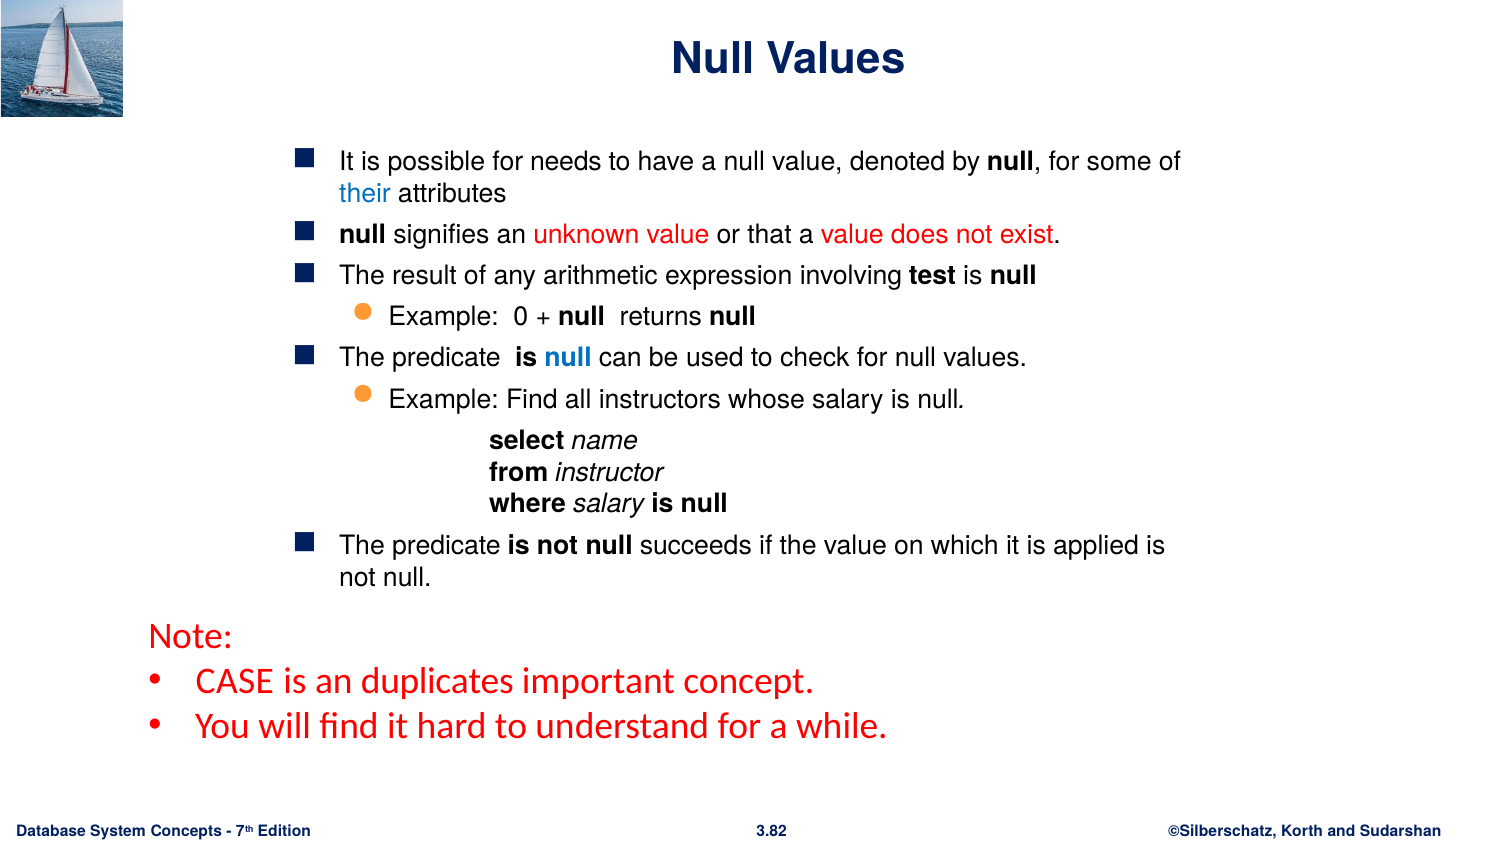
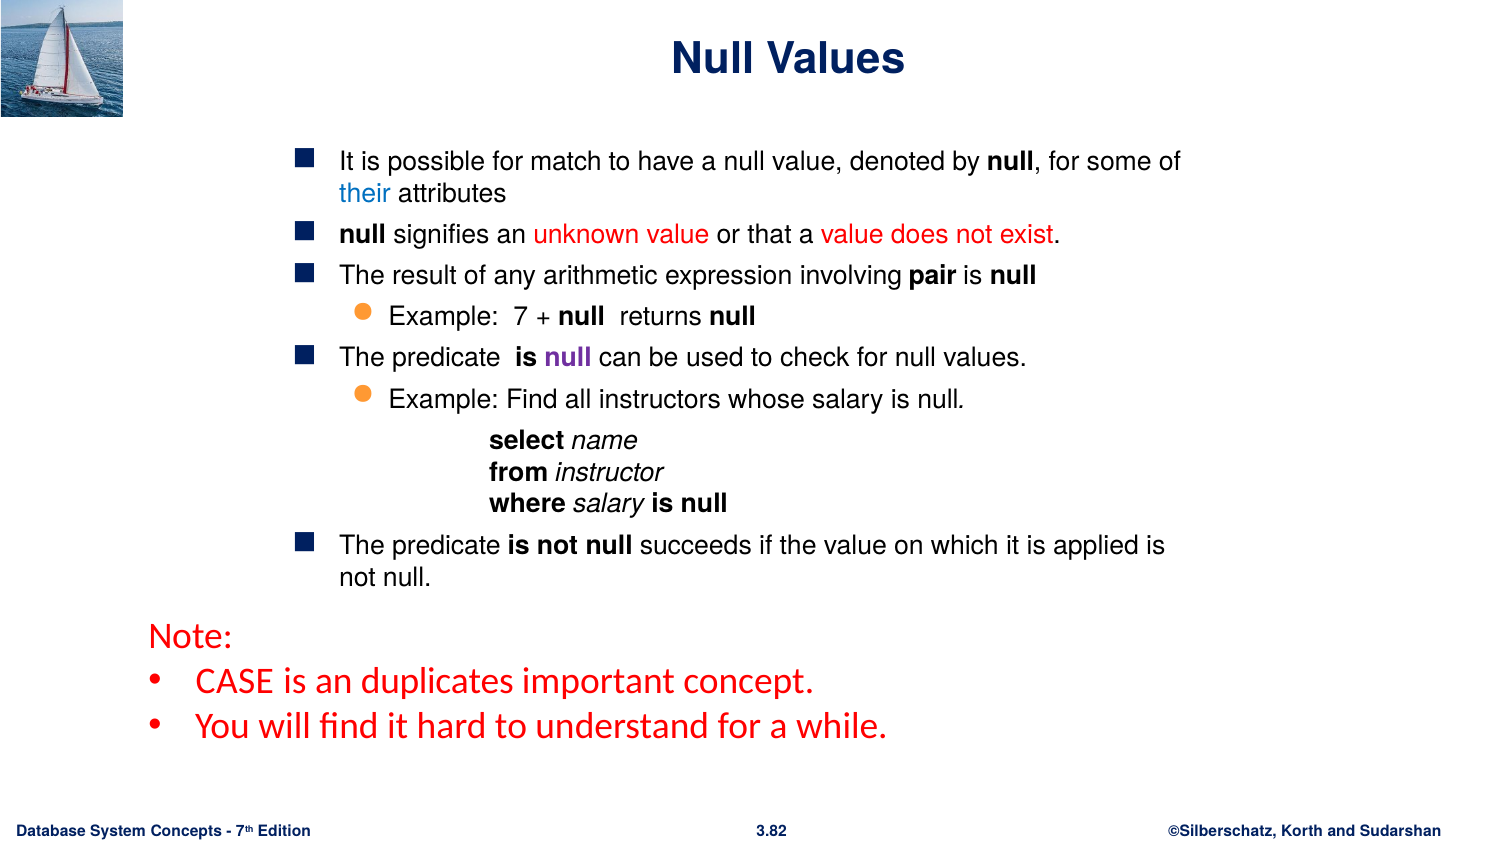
needs: needs -> match
test: test -> pair
0: 0 -> 7
null at (568, 358) colour: blue -> purple
